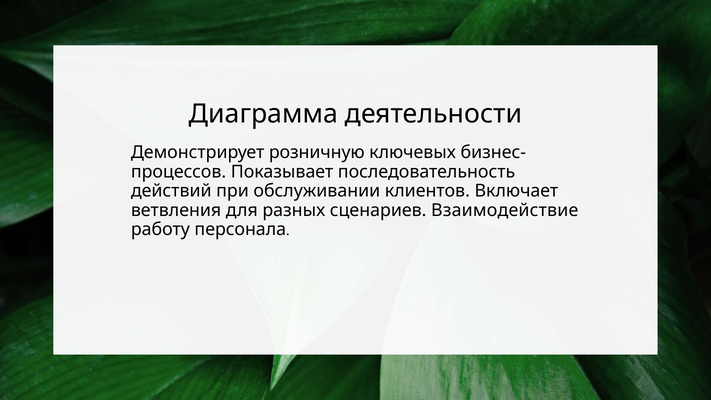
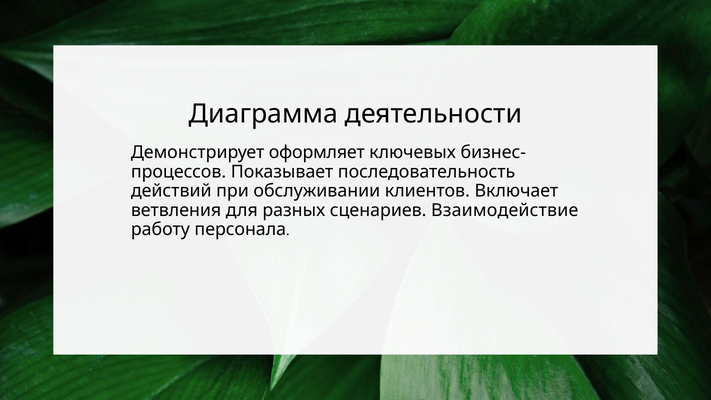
розничную: розничную -> оформляет
